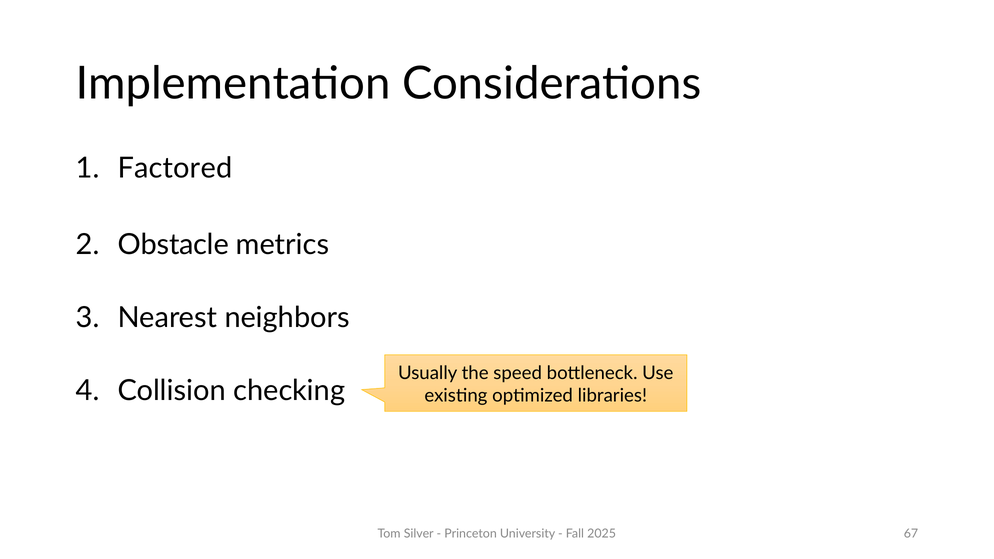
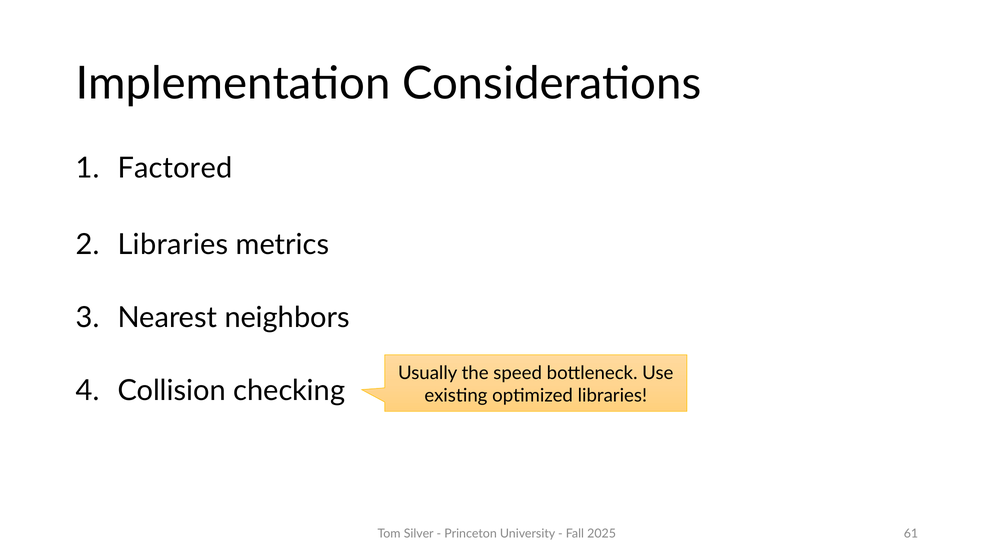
Obstacle at (173, 245): Obstacle -> Libraries
67: 67 -> 61
